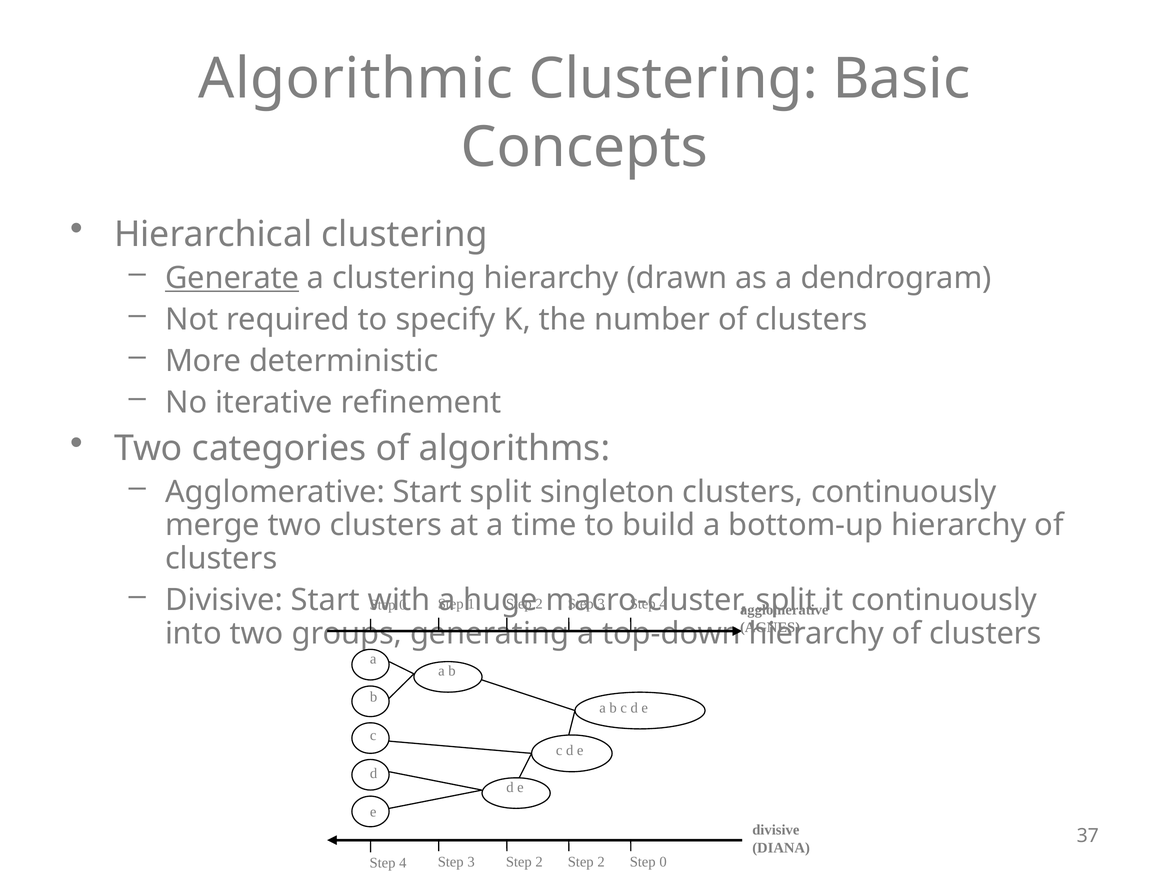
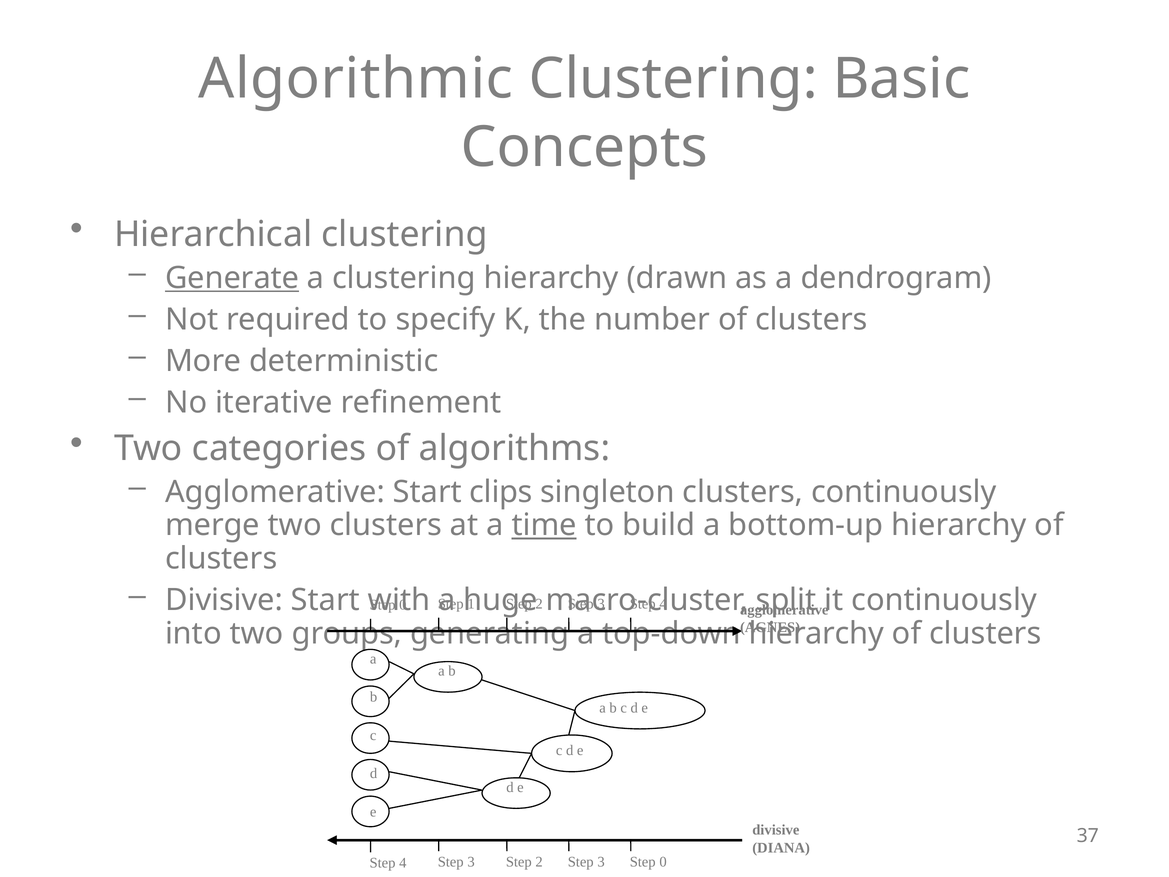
Start split: split -> clips
time underline: none -> present
2 at (601, 862): 2 -> 3
